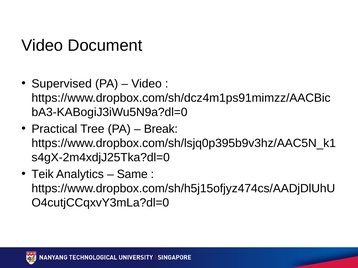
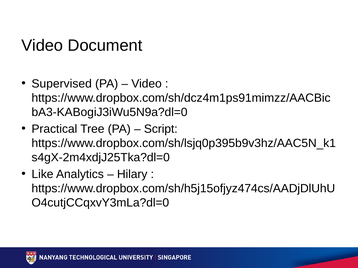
Break: Break -> Script
Teik: Teik -> Like
Same: Same -> Hilary
